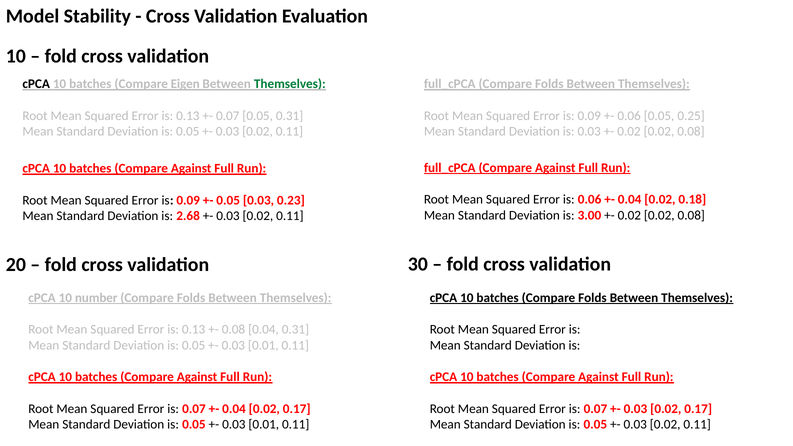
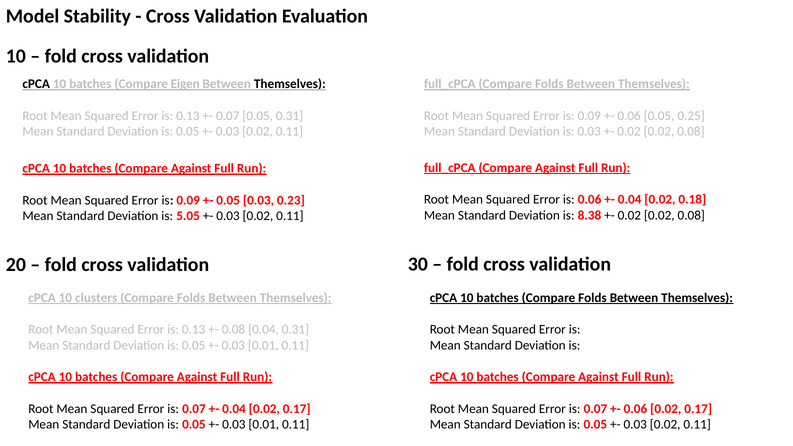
Themselves at (290, 84) colour: green -> black
3.00: 3.00 -> 8.38
2.68: 2.68 -> 5.05
number: number -> clusters
0.03 at (635, 409): 0.03 -> 0.06
